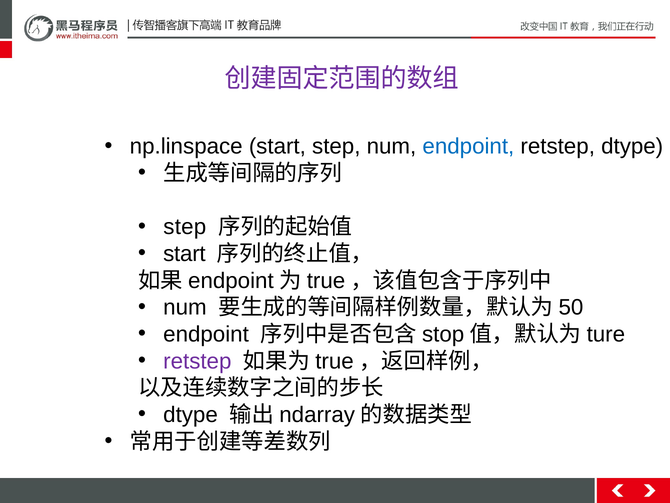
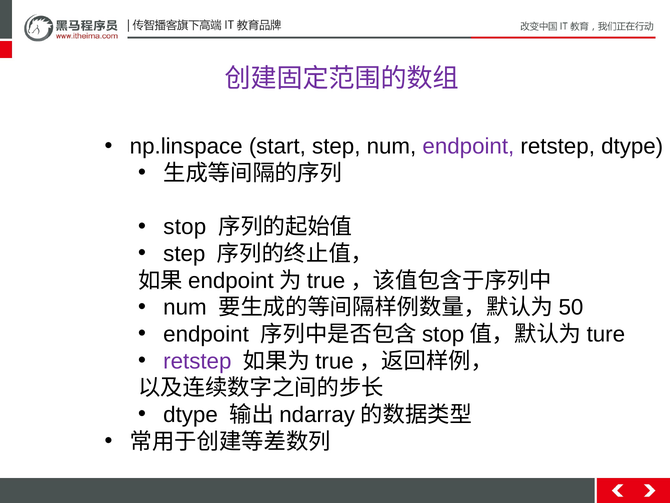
endpoint at (468, 146) colour: blue -> purple
step at (185, 227): step -> stop
start at (184, 254): start -> step
